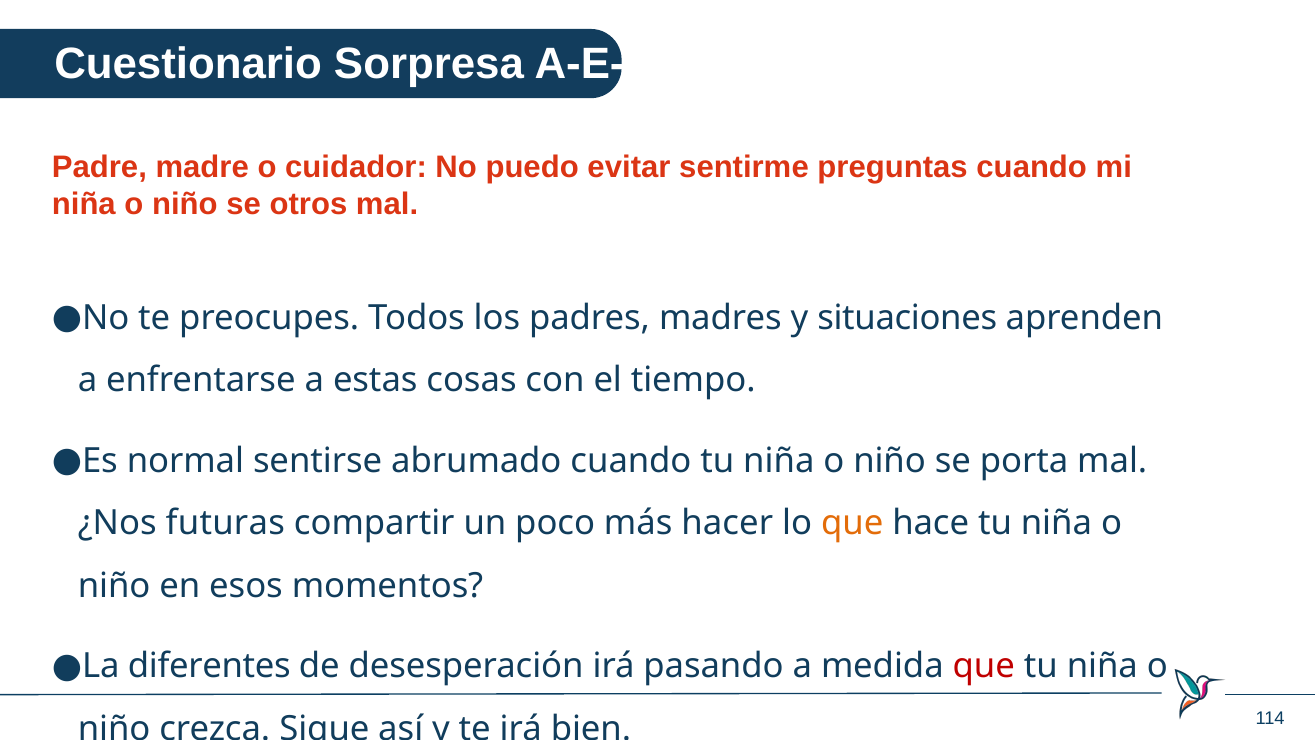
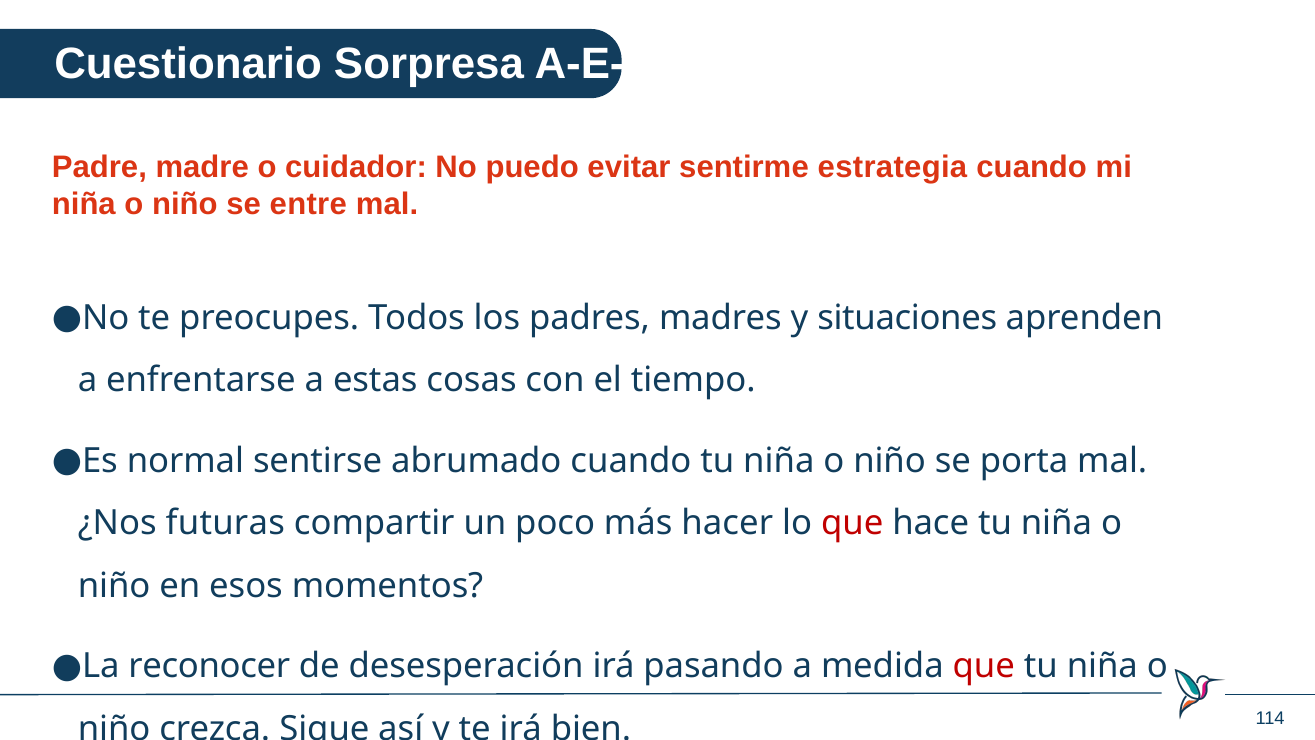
preguntas: preguntas -> estrategia
otros: otros -> entre
que at (852, 523) colour: orange -> red
diferentes: diferentes -> reconocer
